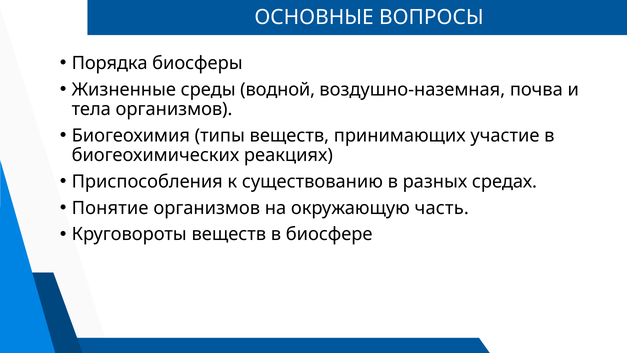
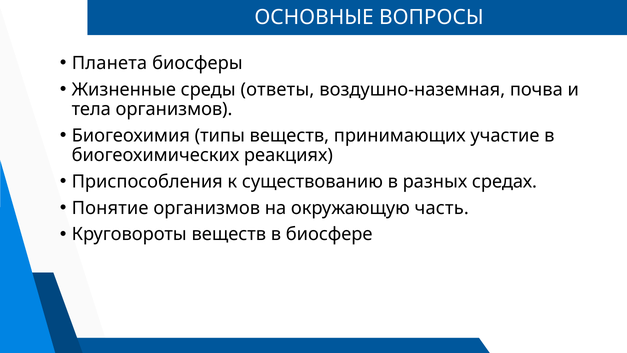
Порядка: Порядка -> Планета
водной: водной -> ответы
